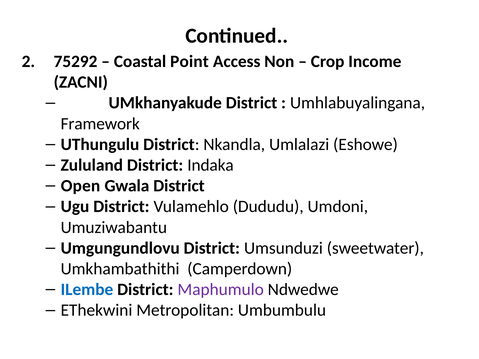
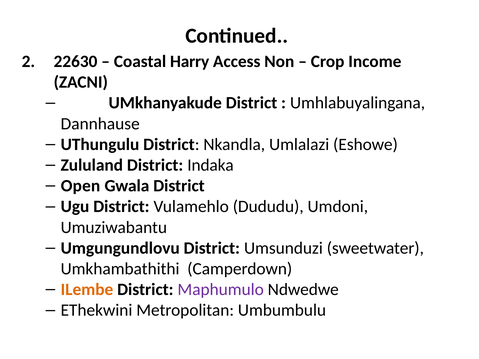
75292: 75292 -> 22630
Point: Point -> Harry
Framework: Framework -> Dannhause
ILembe colour: blue -> orange
